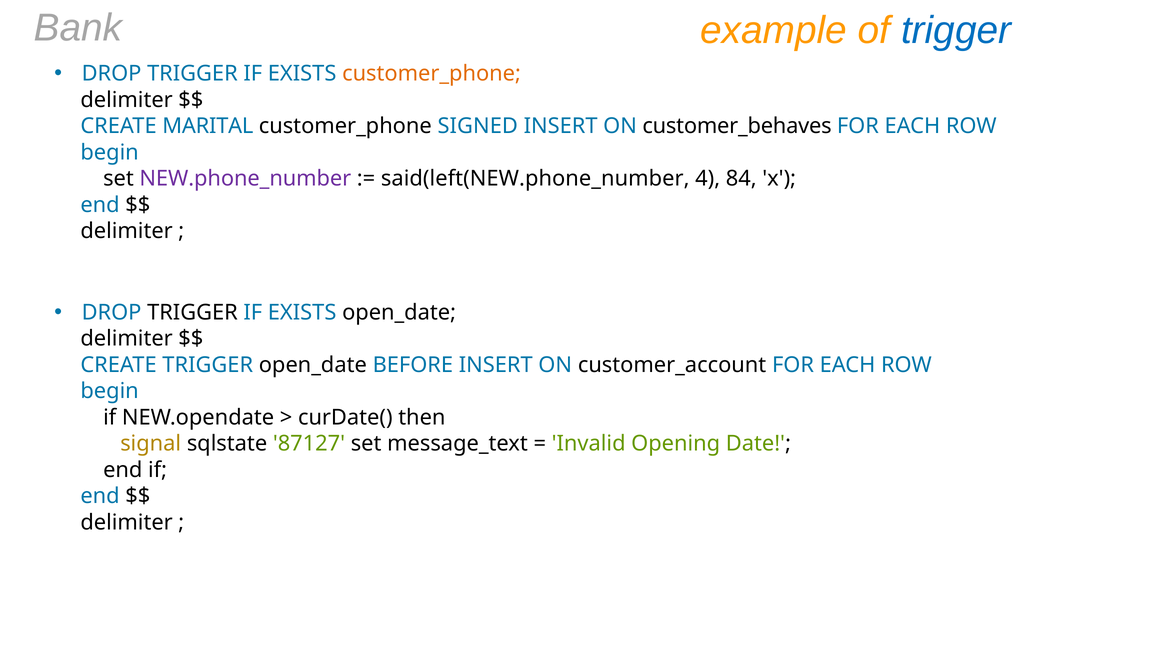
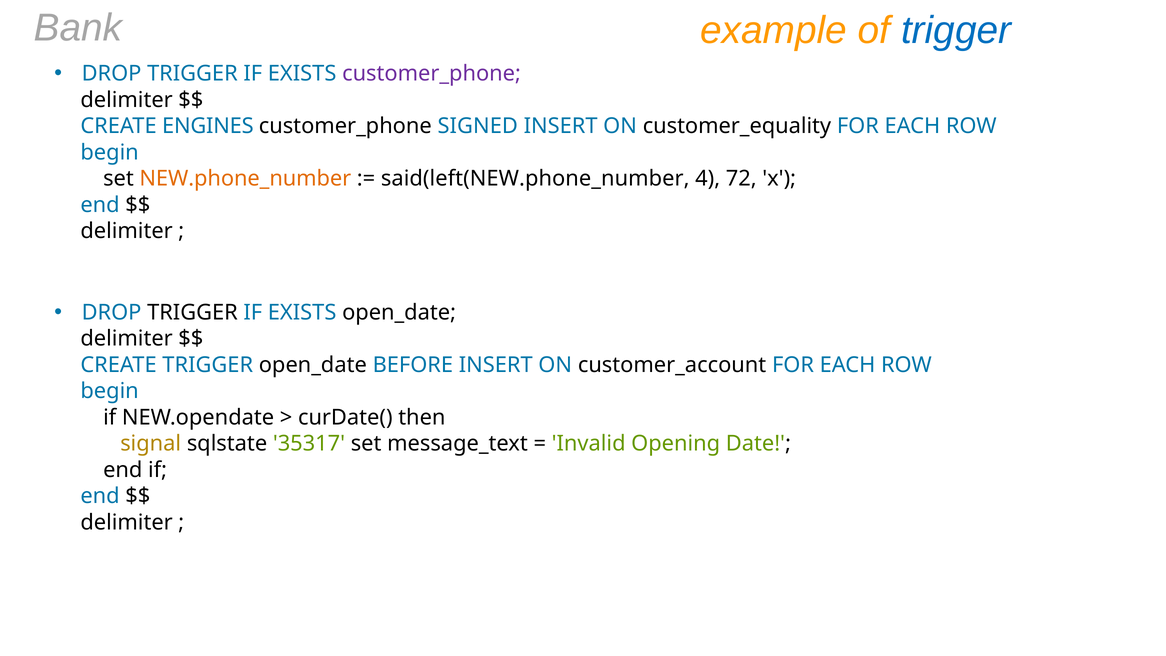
customer_phone at (432, 74) colour: orange -> purple
MARITAL: MARITAL -> ENGINES
customer_behaves: customer_behaves -> customer_equality
NEW.phone_number colour: purple -> orange
84: 84 -> 72
87127: 87127 -> 35317
